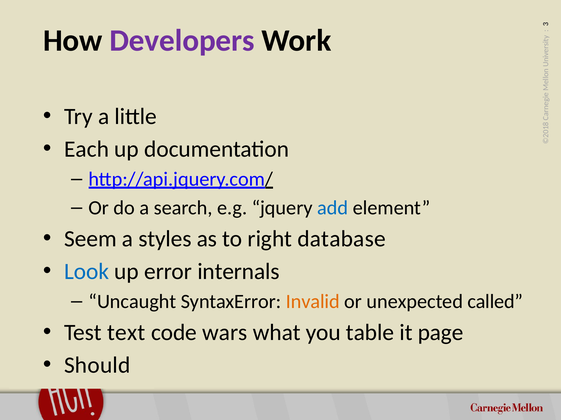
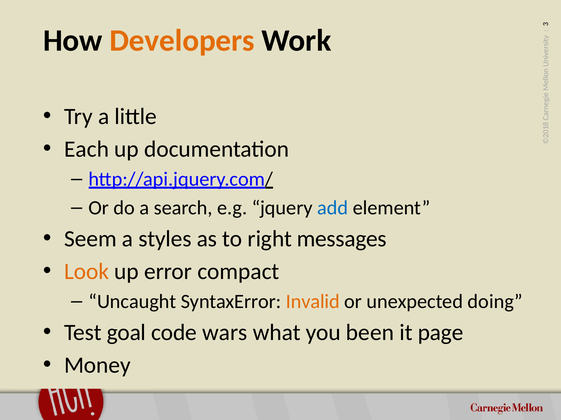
Developers colour: purple -> orange
database: database -> messages
Look colour: blue -> orange
internals: internals -> compact
called: called -> doing
text: text -> goal
table: table -> been
Should: Should -> Money
